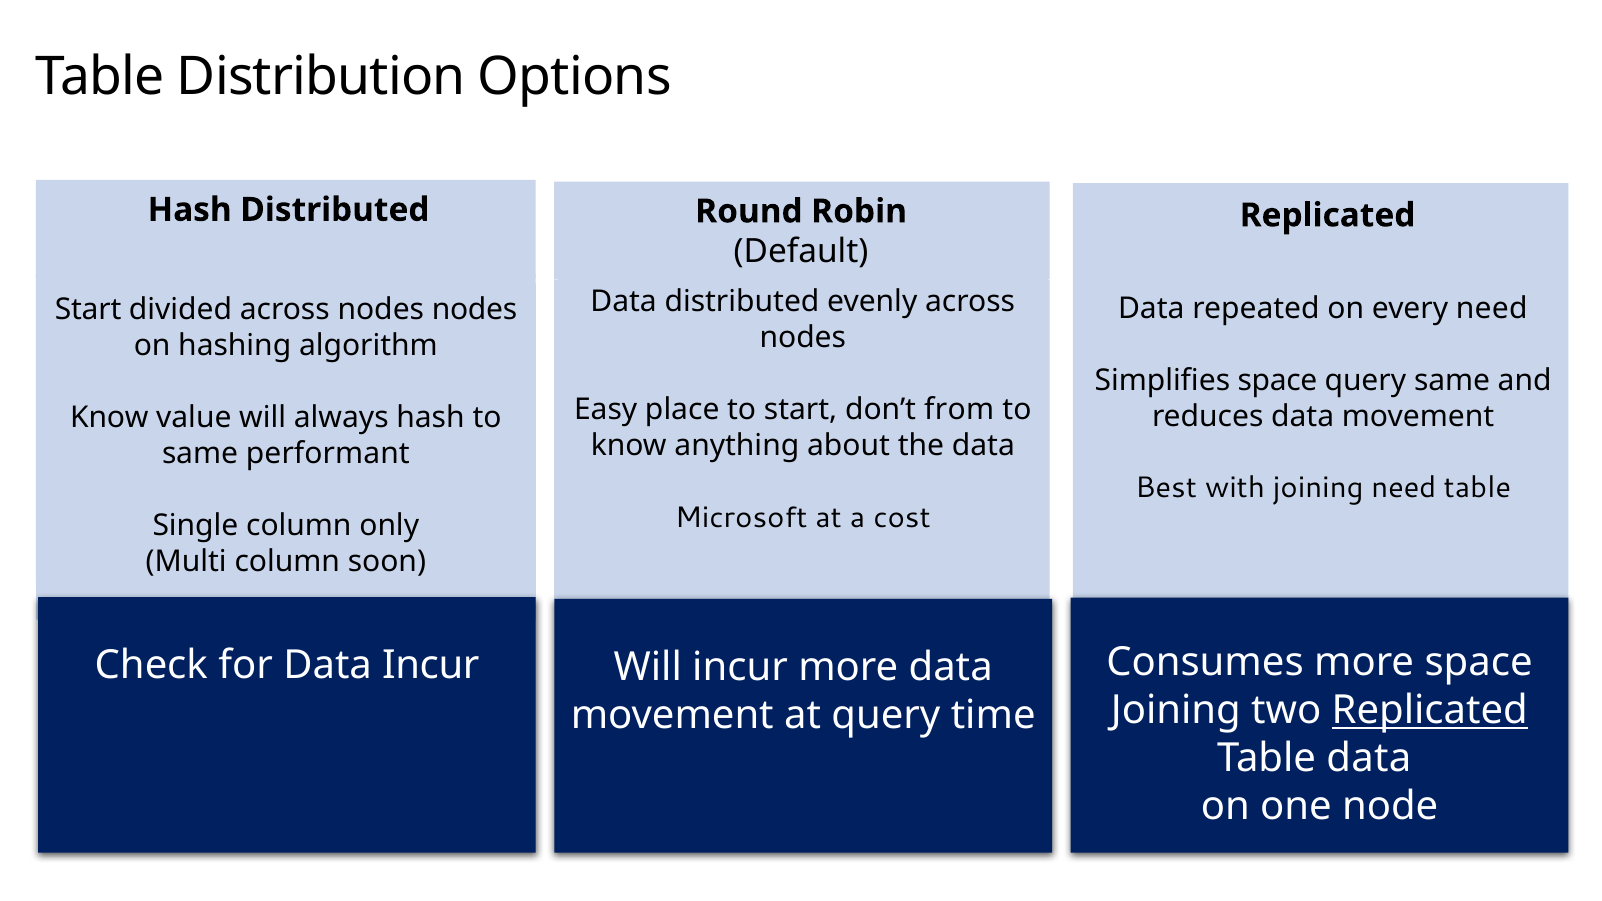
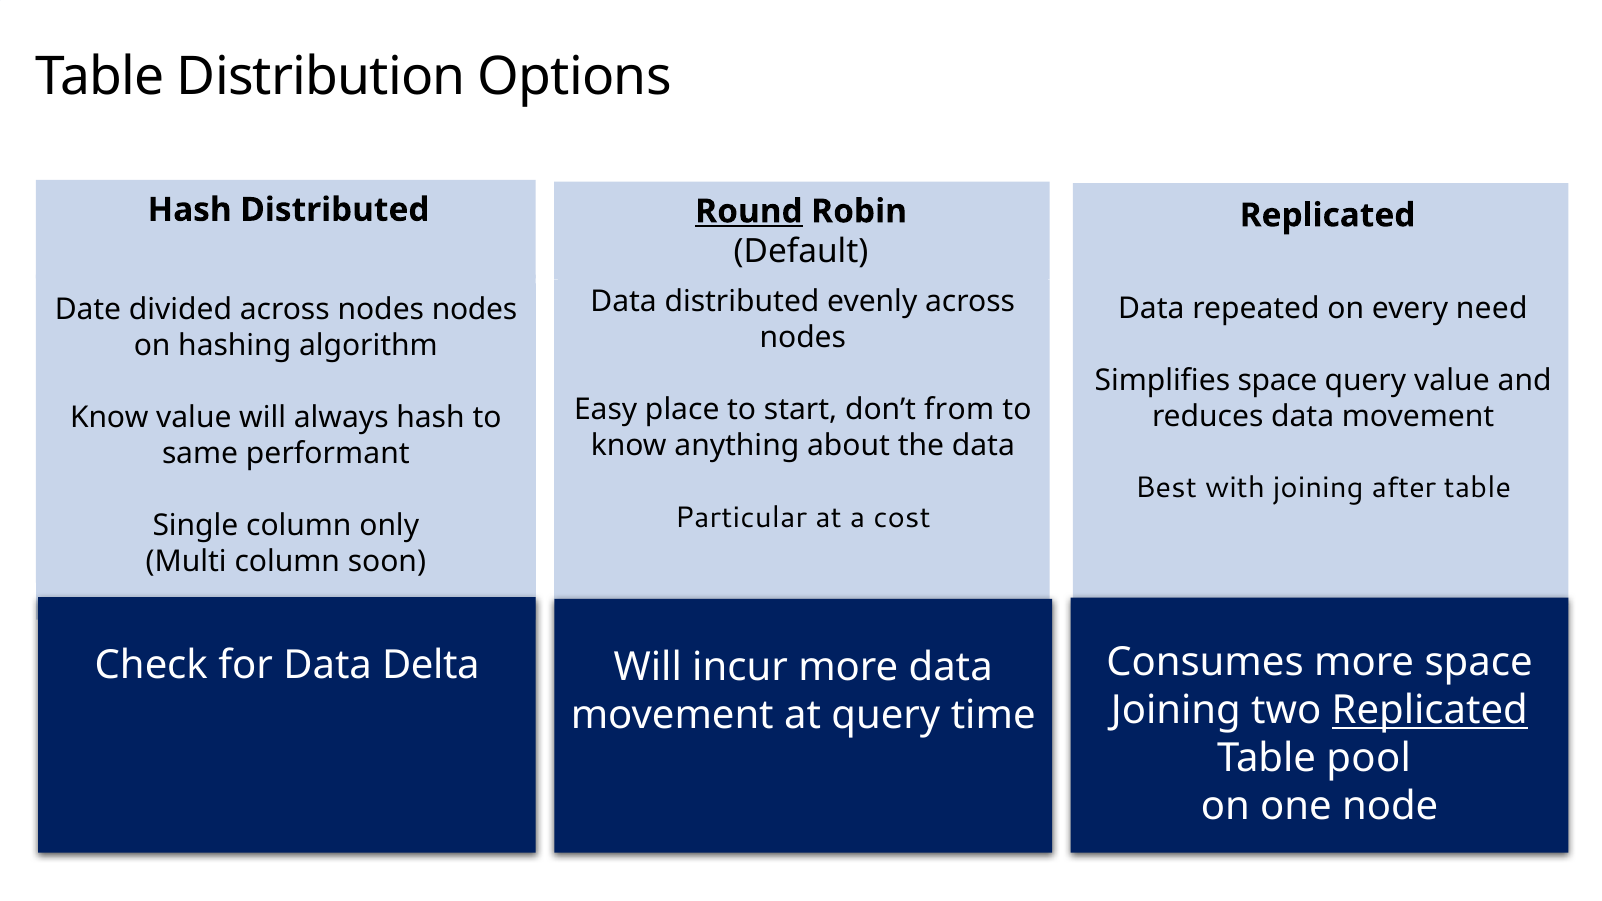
Round underline: none -> present
Start at (88, 310): Start -> Date
query same: same -> value
joining need: need -> after
Microsoft: Microsoft -> Particular
Data Incur: Incur -> Delta
Table data: data -> pool
